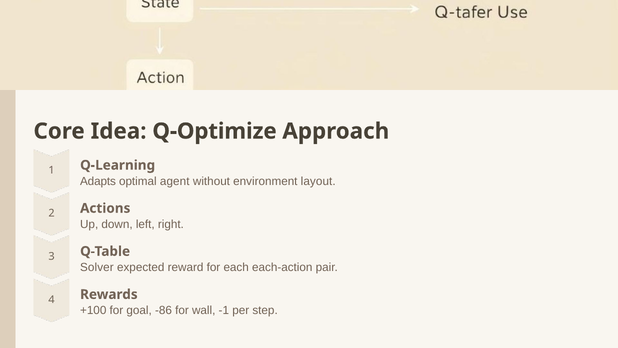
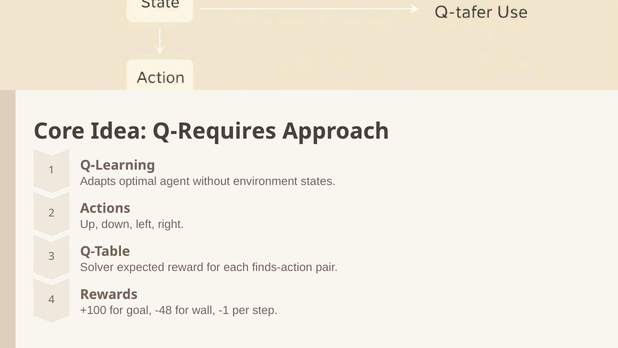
Q-Optimize: Q-Optimize -> Q-Requires
layout: layout -> states
each-action: each-action -> finds-action
-86: -86 -> -48
